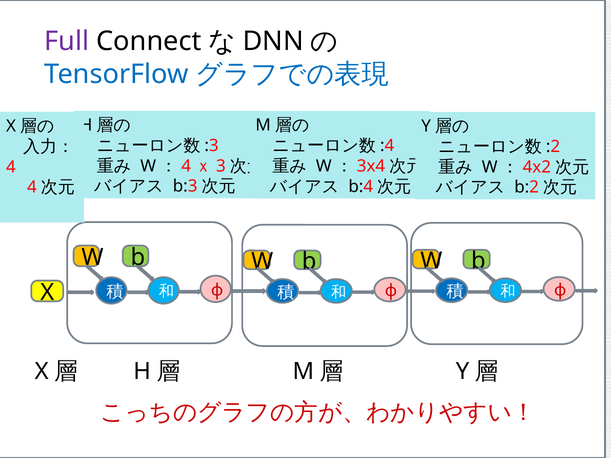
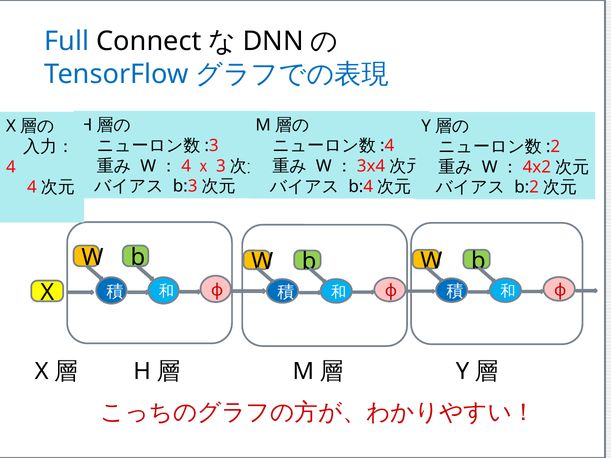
Full colour: purple -> blue
